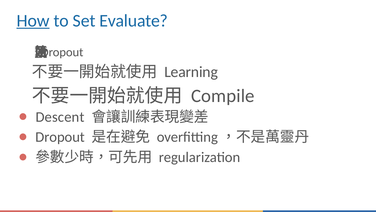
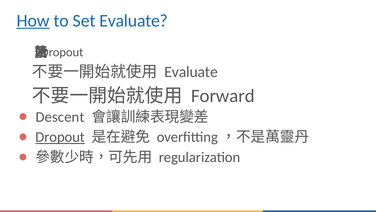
Learning at (191, 72): Learning -> Evaluate
Compile: Compile -> Forward
Dropout at (60, 137) underline: none -> present
